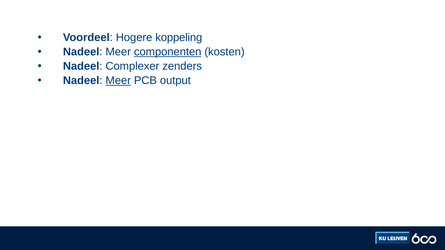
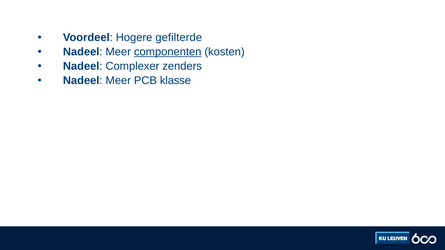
koppeling: koppeling -> gefilterde
Meer at (118, 81) underline: present -> none
output: output -> klasse
